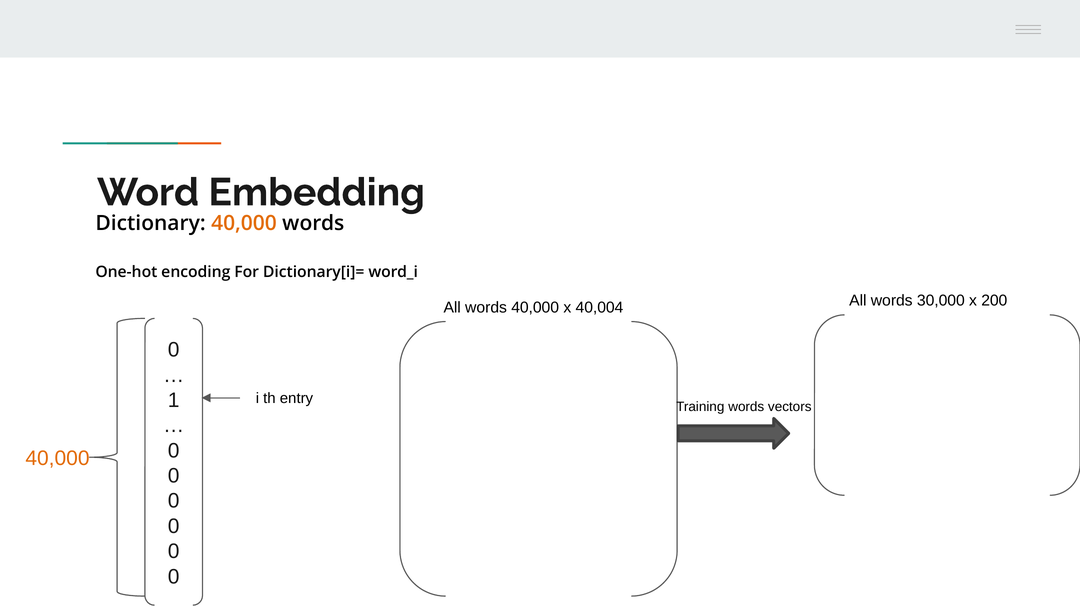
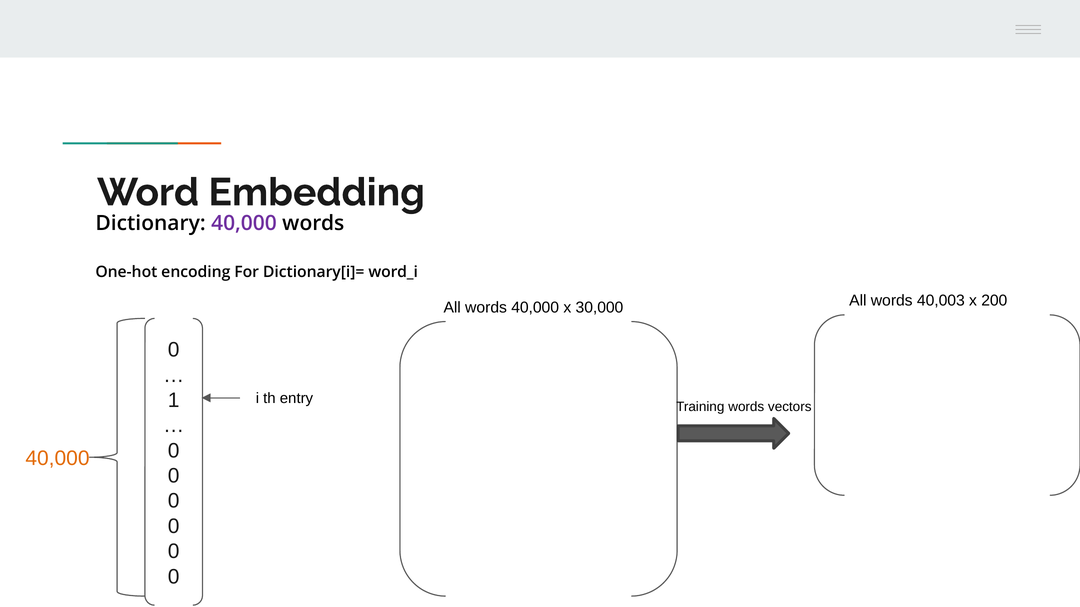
40,000 at (244, 224) colour: orange -> purple
30,000: 30,000 -> 40,003
40,004: 40,004 -> 30,000
